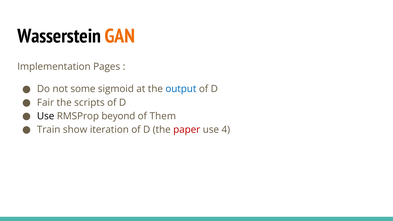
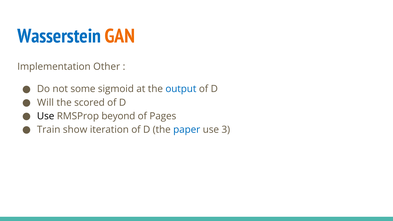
Wasserstein colour: black -> blue
Pages: Pages -> Other
Fair: Fair -> Will
scripts: scripts -> scored
Them: Them -> Pages
paper colour: red -> blue
4: 4 -> 3
